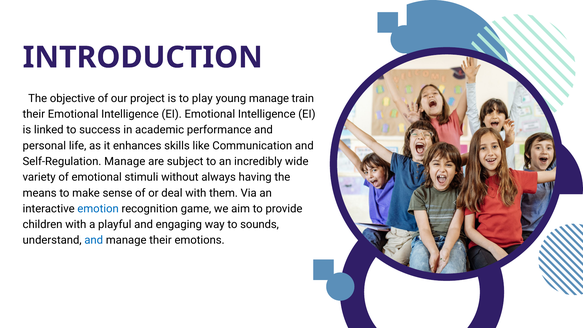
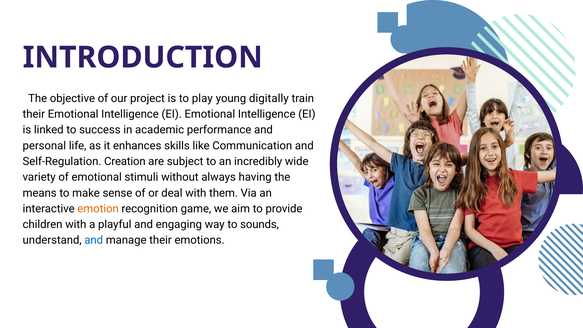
young manage: manage -> digitally
Self-Regulation Manage: Manage -> Creation
emotion colour: blue -> orange
